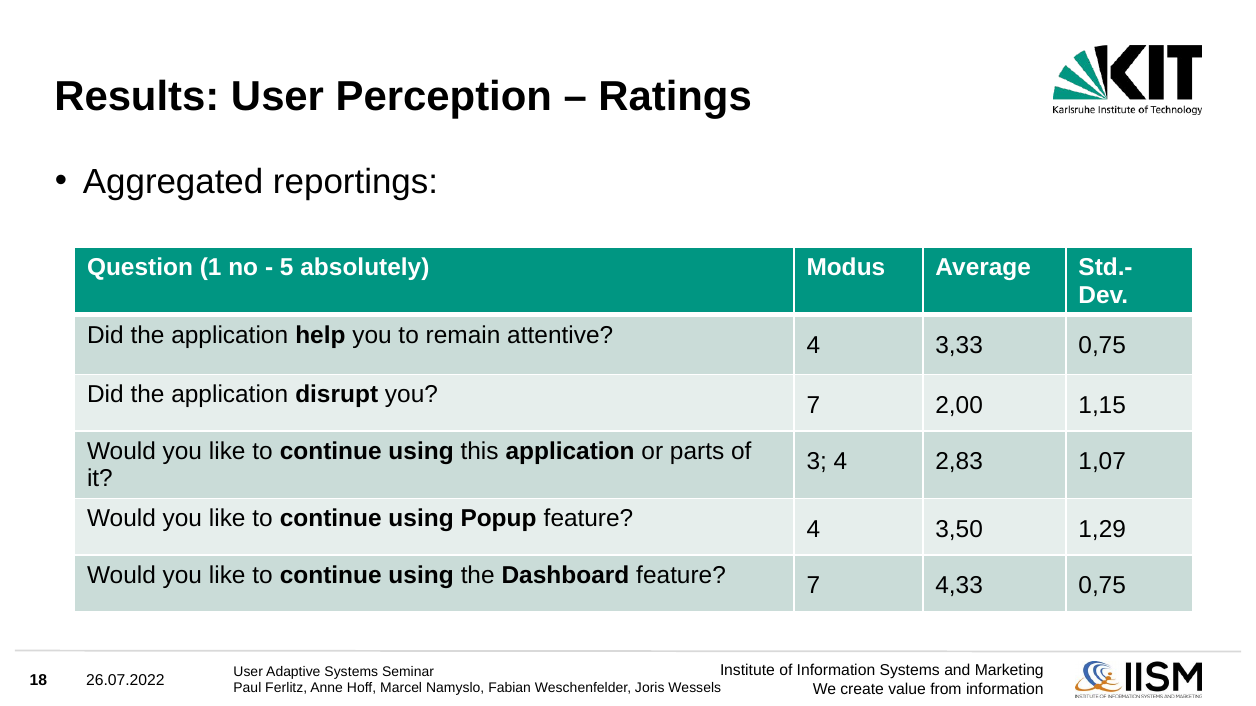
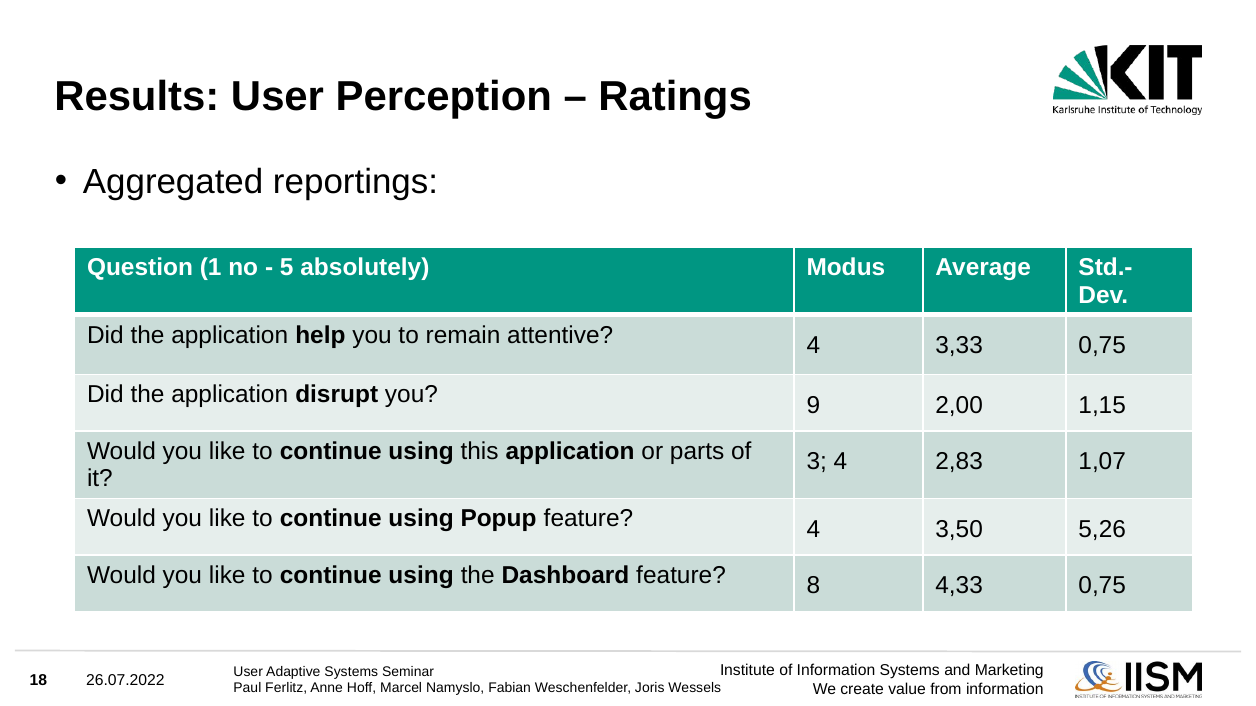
you 7: 7 -> 9
1,29: 1,29 -> 5,26
feature 7: 7 -> 8
